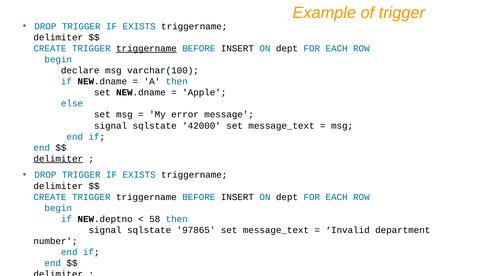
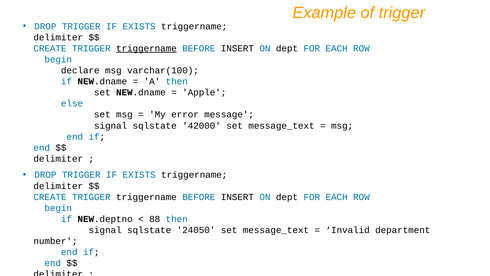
delimiter at (58, 159) underline: present -> none
58: 58 -> 88
97865: 97865 -> 24050
